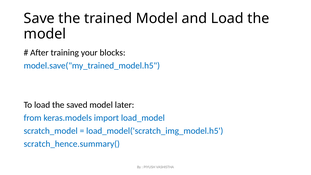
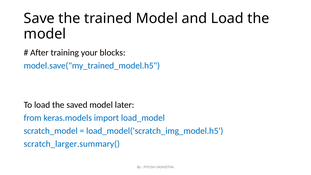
scratch_hence.summary(: scratch_hence.summary( -> scratch_larger.summary(
